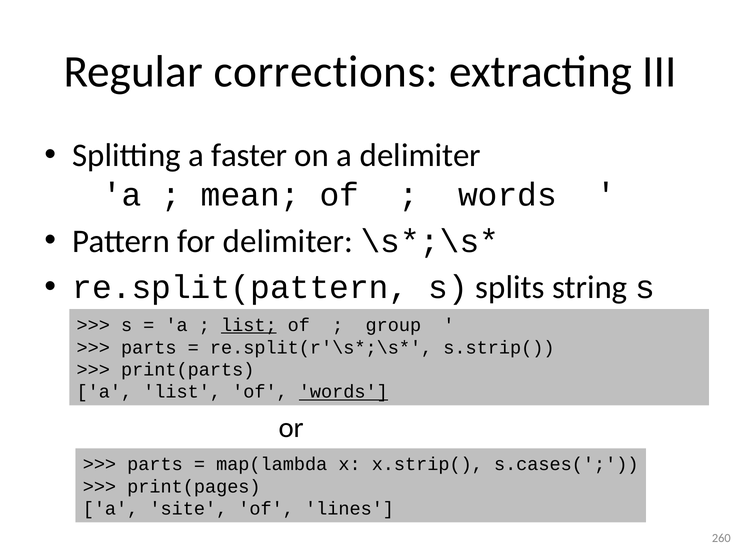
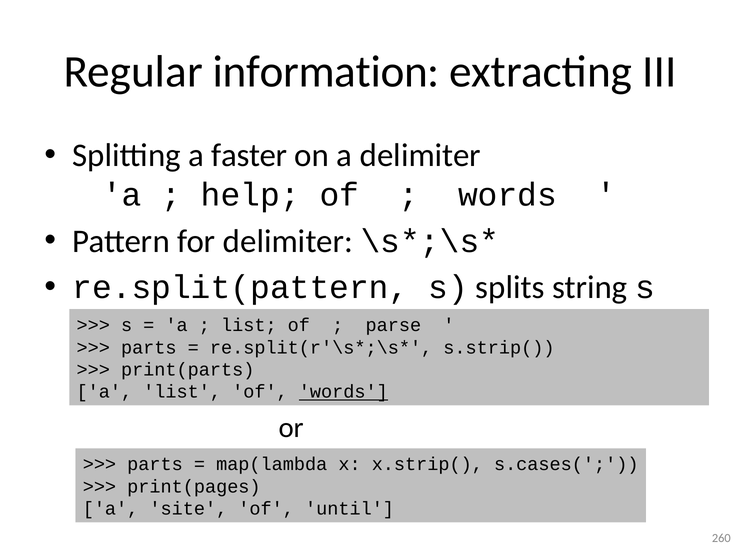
corrections: corrections -> information
mean: mean -> help
list at (249, 325) underline: present -> none
group: group -> parse
lines: lines -> until
